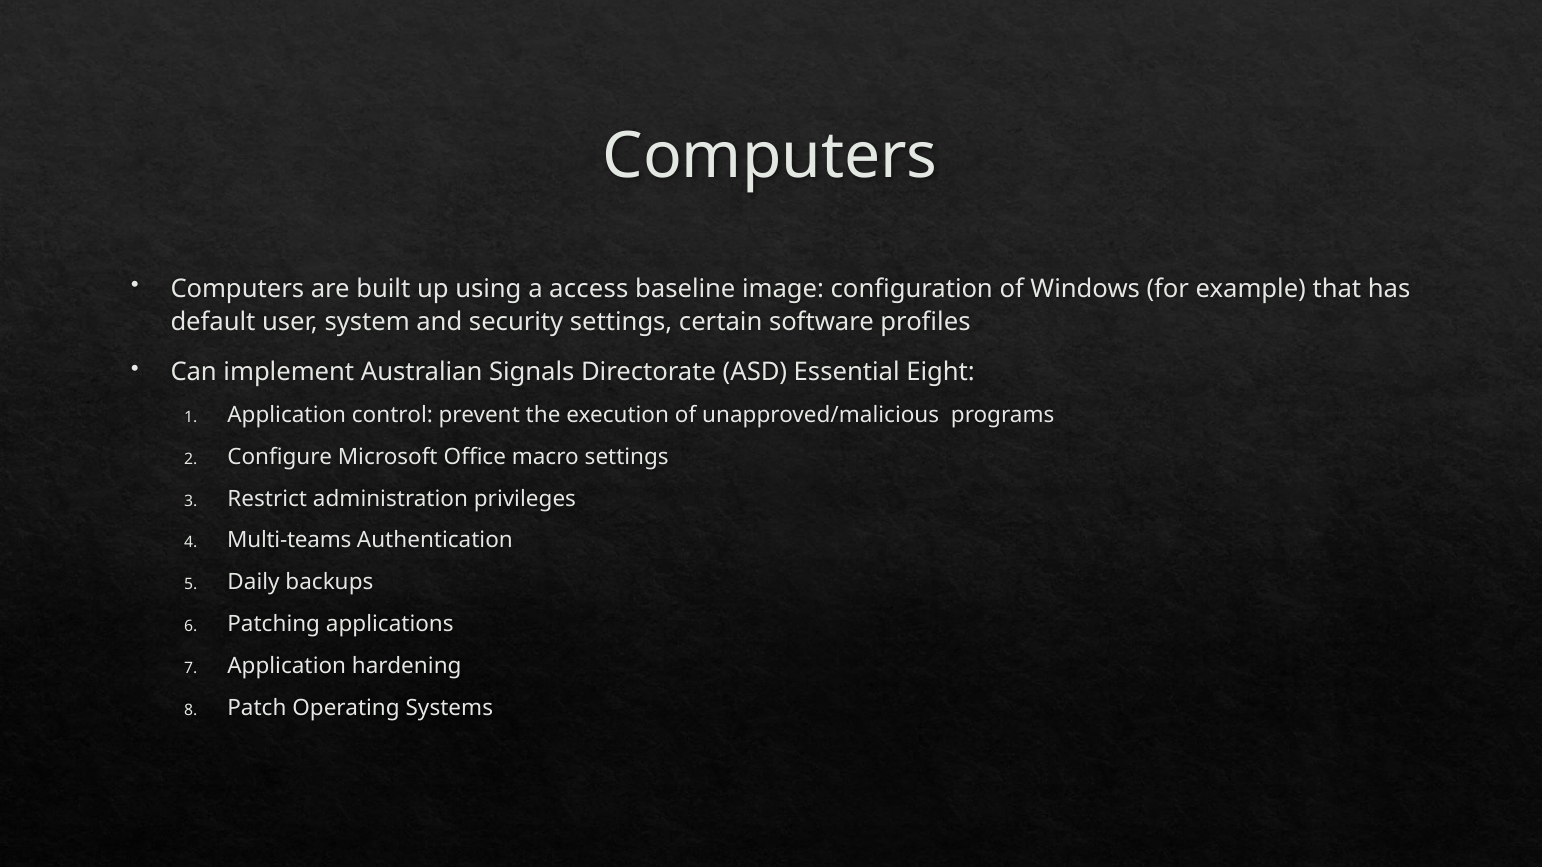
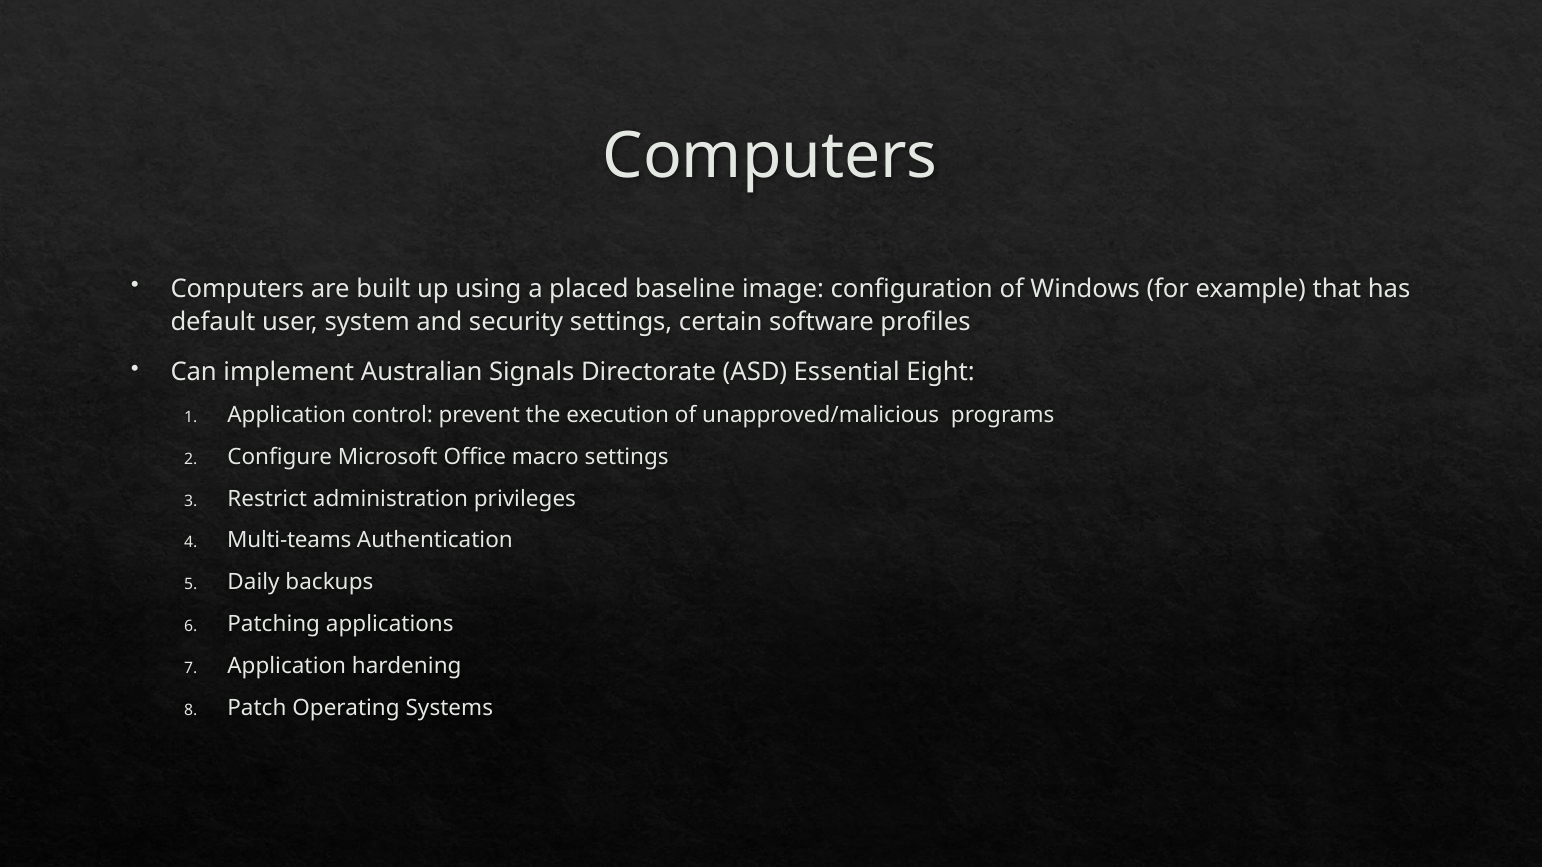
access: access -> placed
